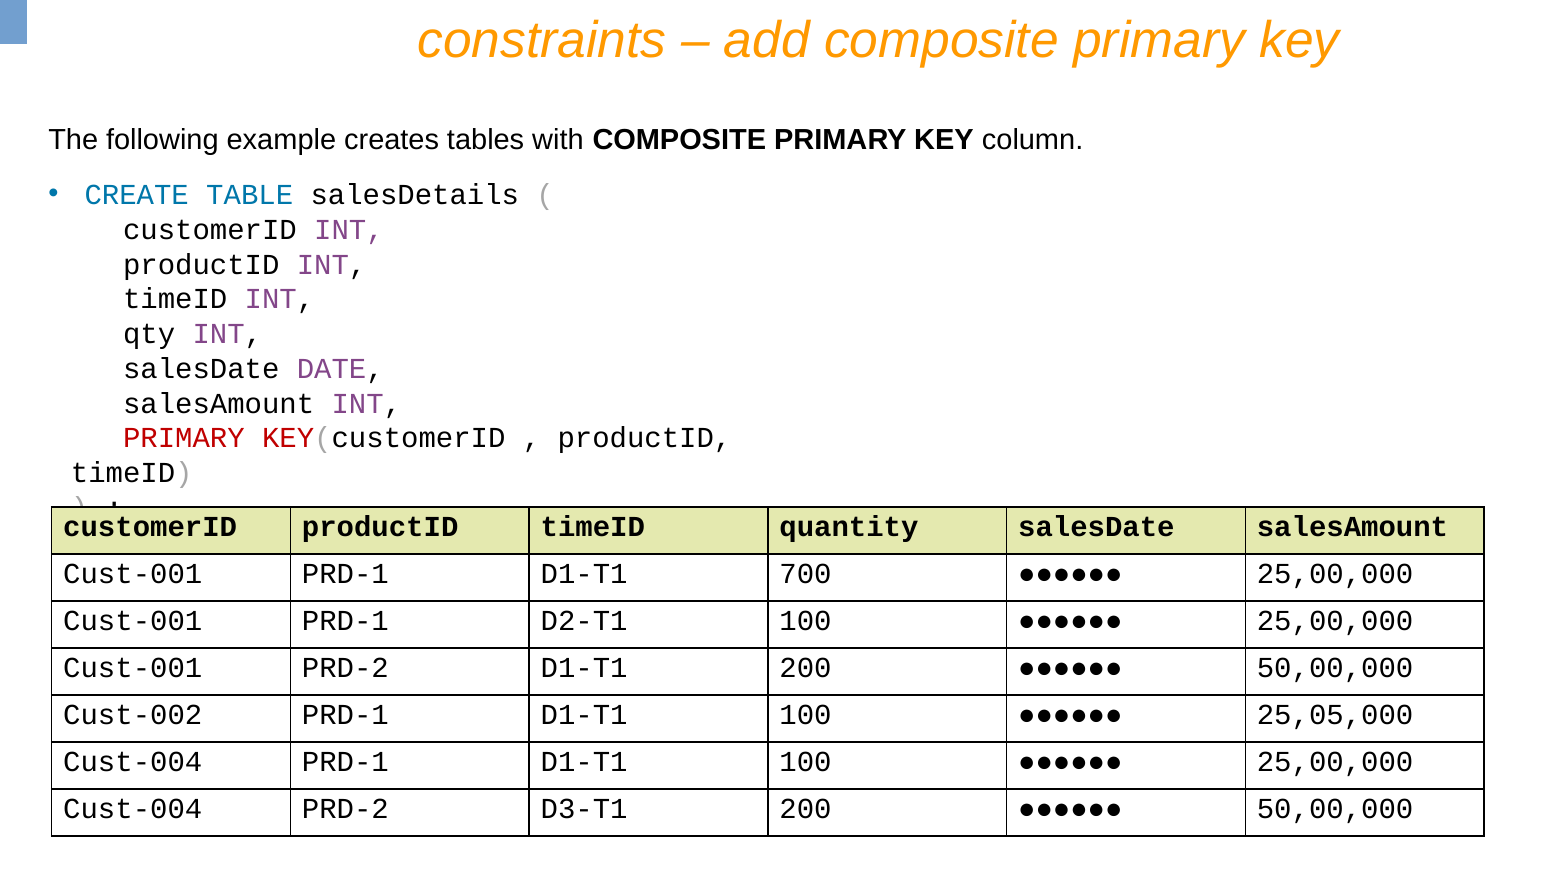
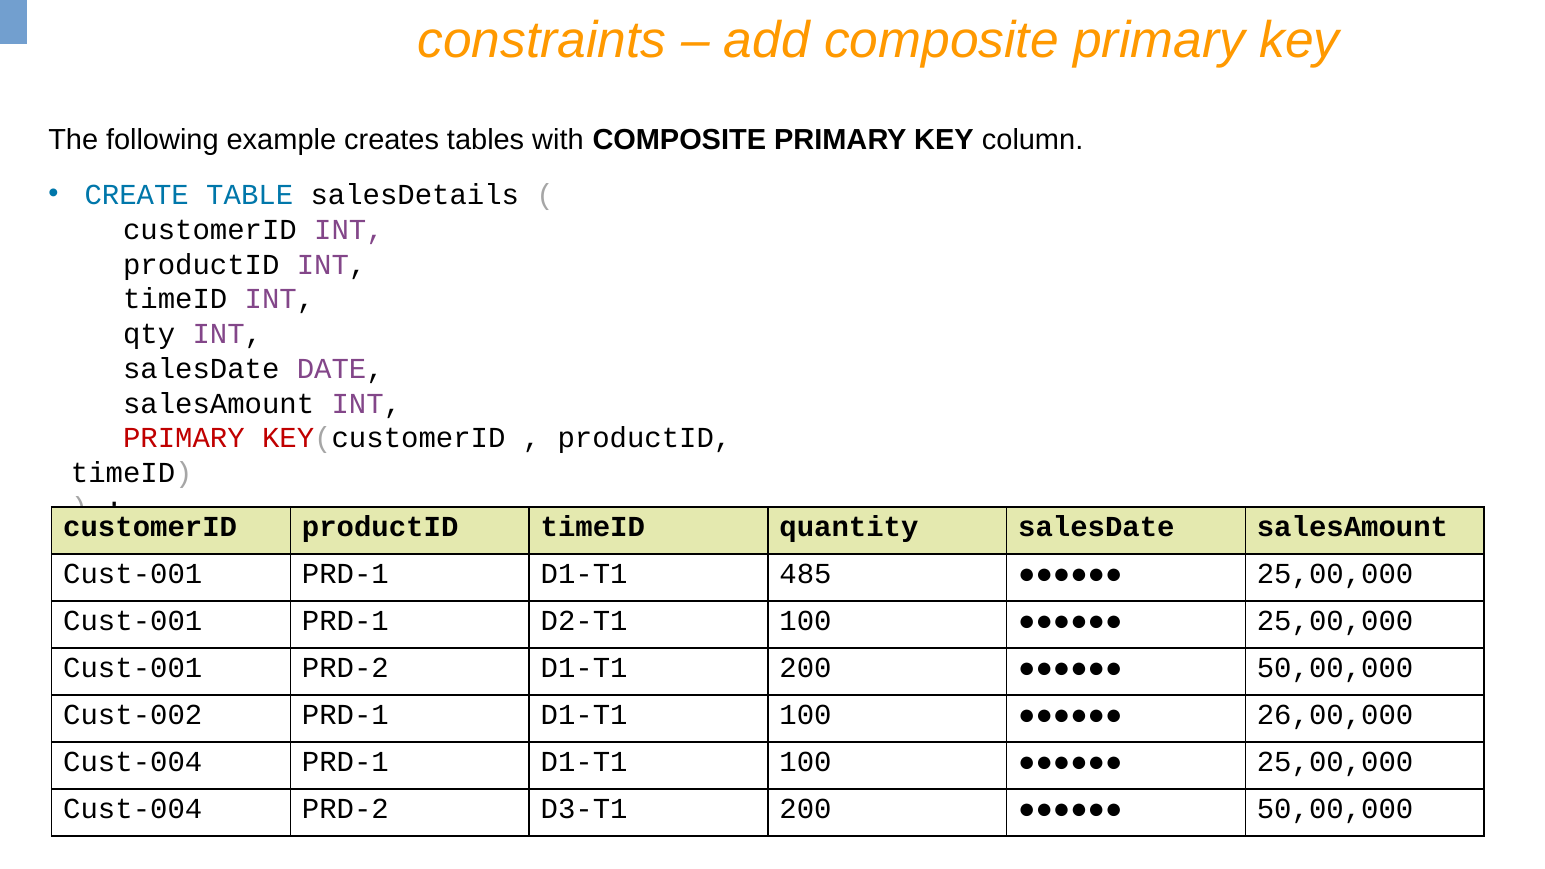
700: 700 -> 485
25,05,000: 25,05,000 -> 26,00,000
